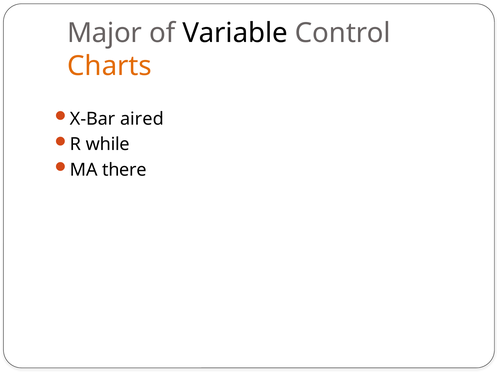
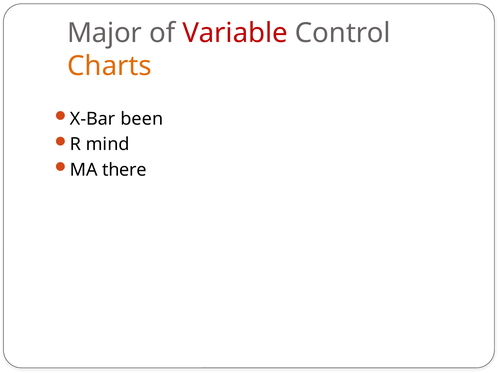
Variable colour: black -> red
aired: aired -> been
while: while -> mind
